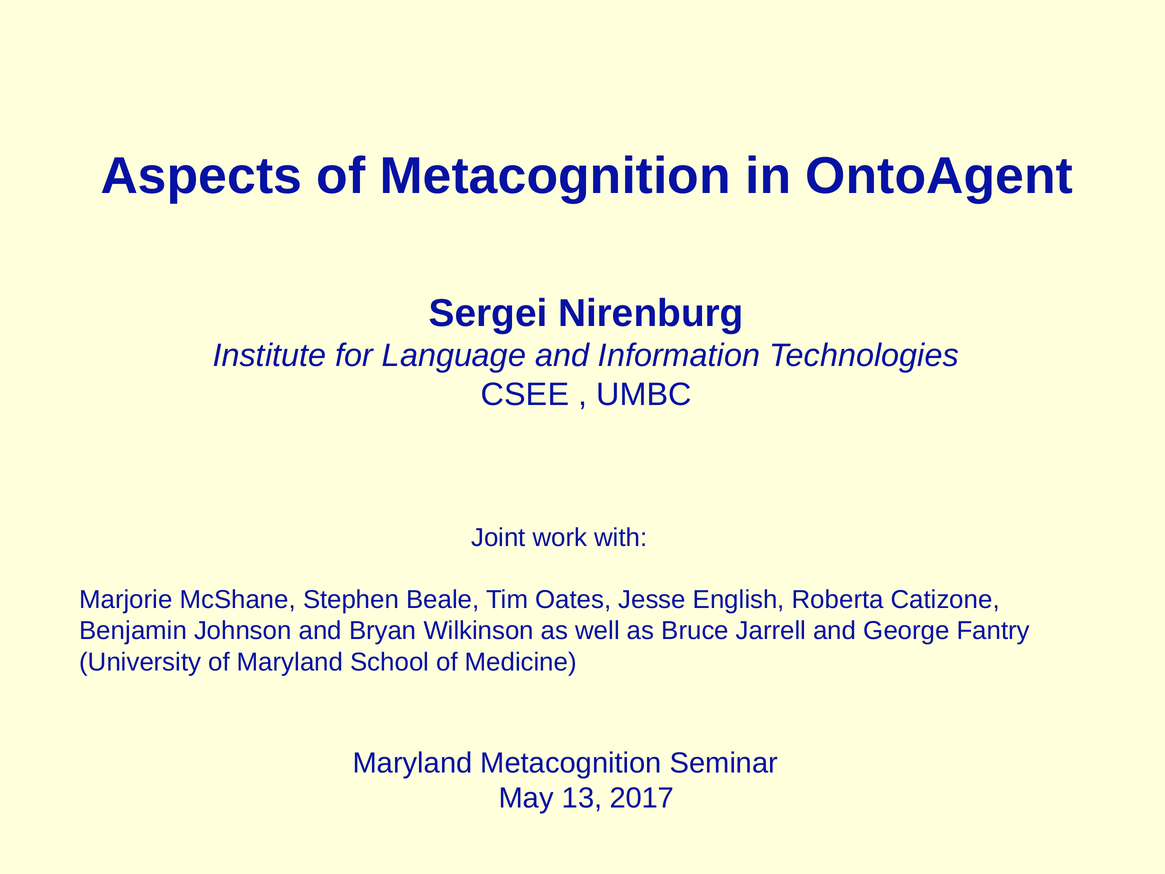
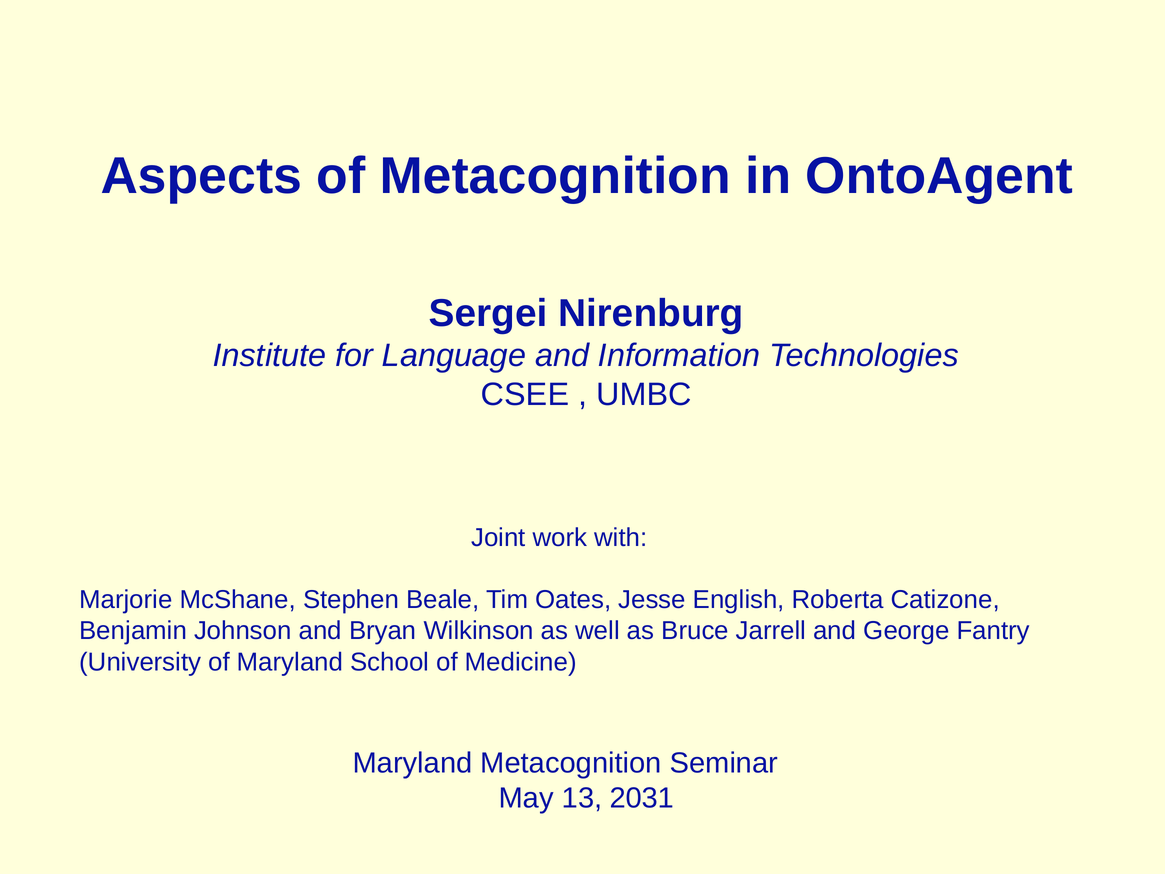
2017: 2017 -> 2031
